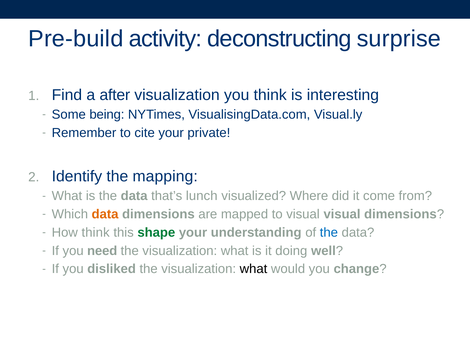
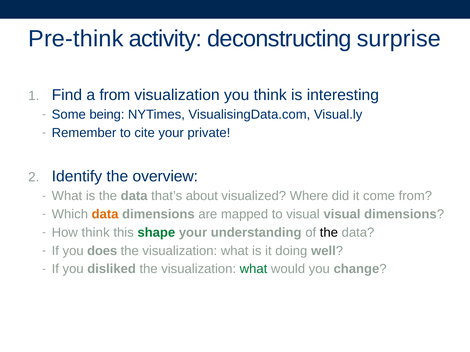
Pre-build: Pre-build -> Pre-think
a after: after -> from
mapping: mapping -> overview
lunch: lunch -> about
the at (329, 233) colour: blue -> black
need: need -> does
what at (254, 269) colour: black -> green
